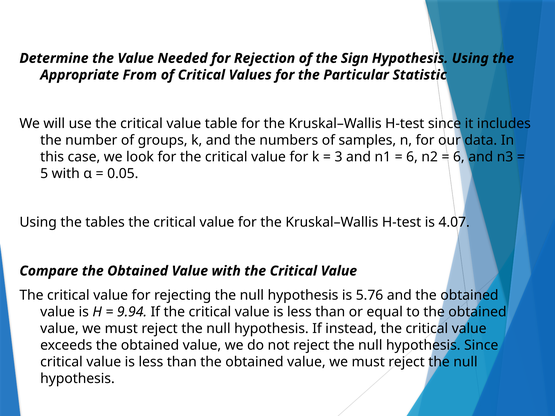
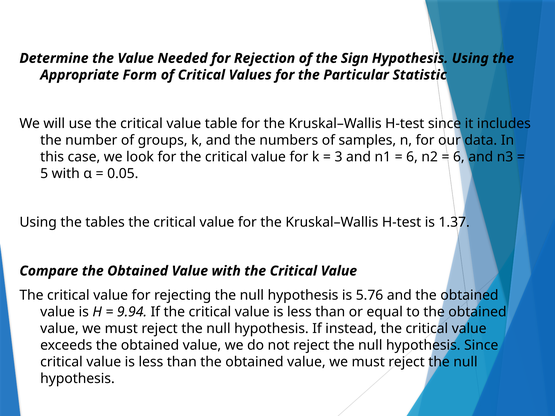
From: From -> Form
4.07: 4.07 -> 1.37
